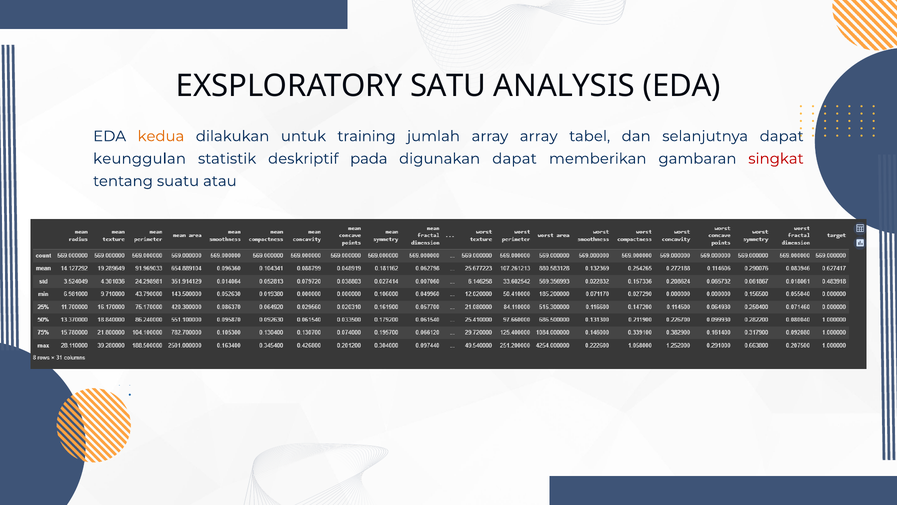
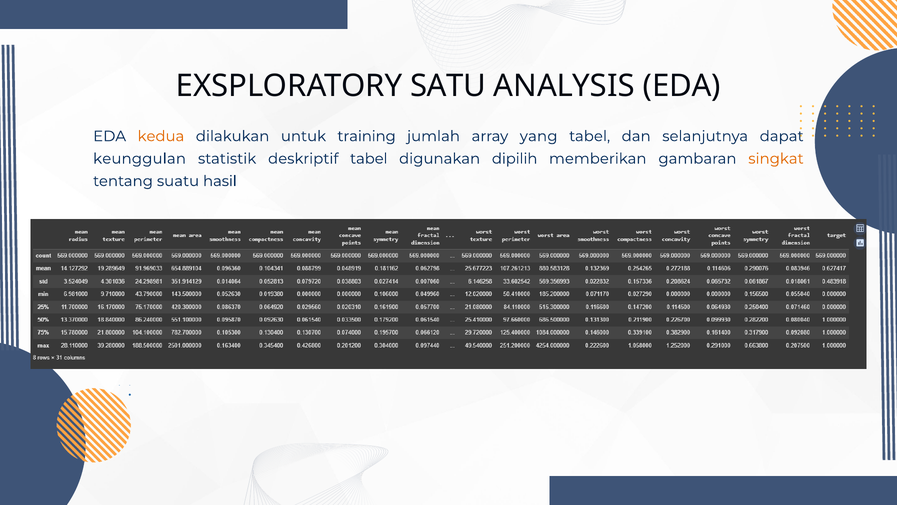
array array: array -> yang
deskriptif pada: pada -> tabel
digunakan dapat: dapat -> dipilih
singkat colour: red -> orange
atau: atau -> hasil
